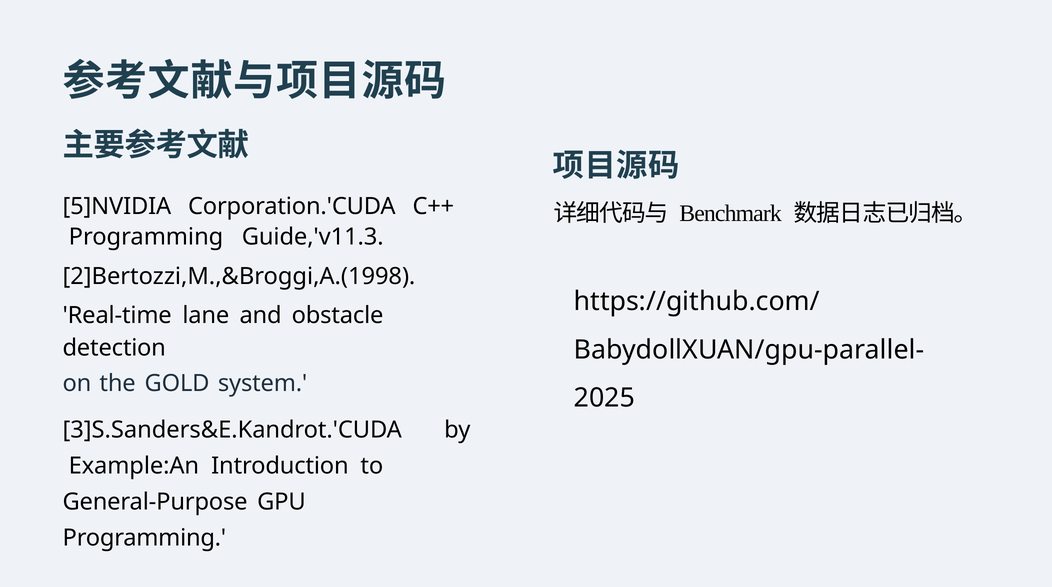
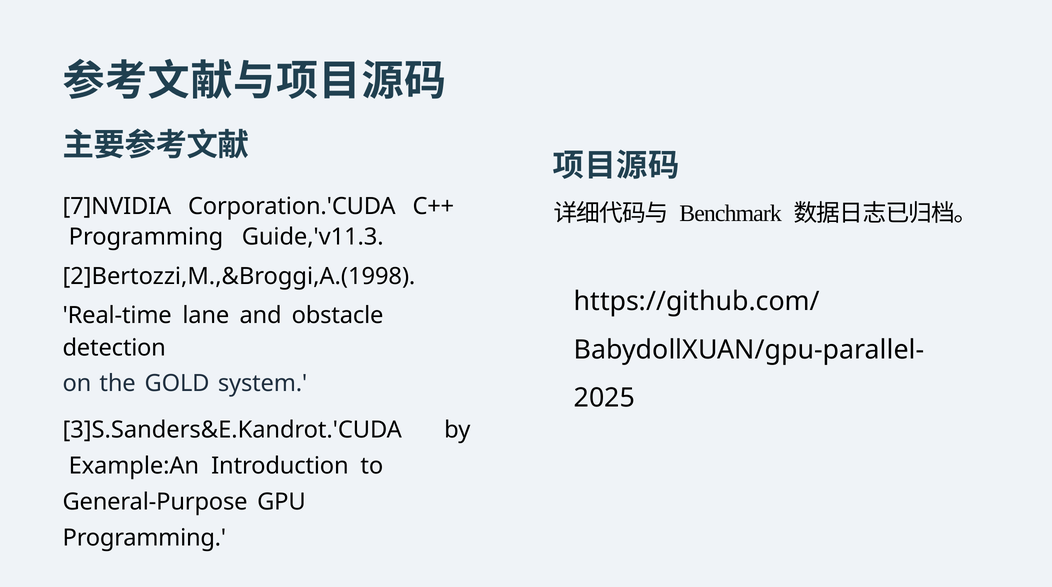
5]NVIDIA: 5]NVIDIA -> 7]NVIDIA
